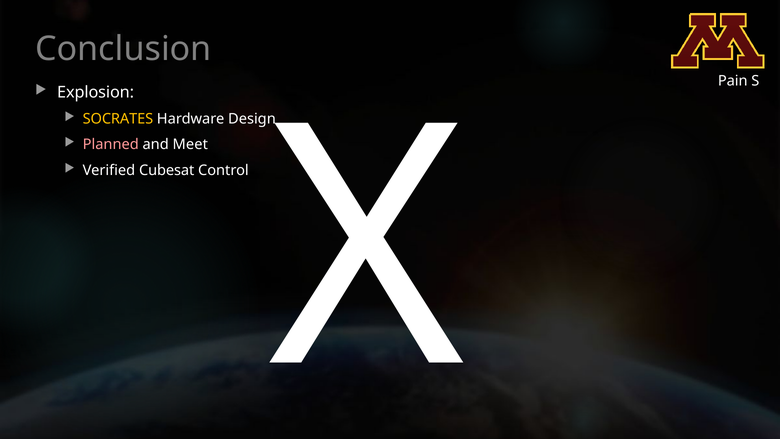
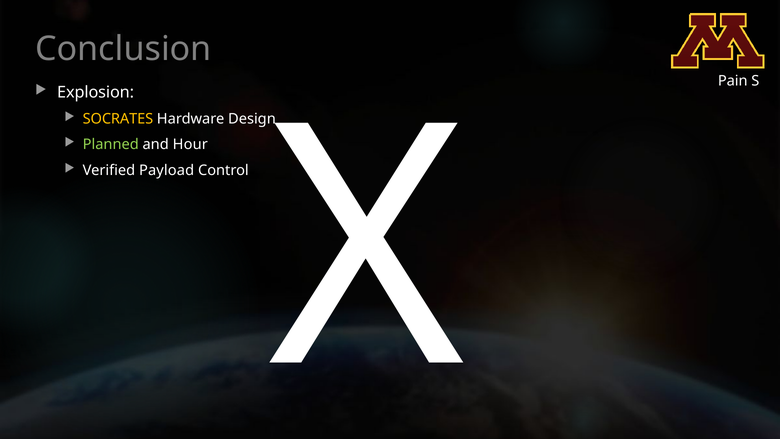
Planned colour: pink -> light green
Meet: Meet -> Hour
Cubesat: Cubesat -> Payload
